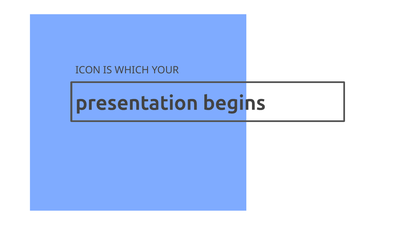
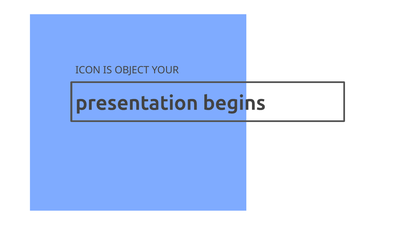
WHICH: WHICH -> OBJECT
